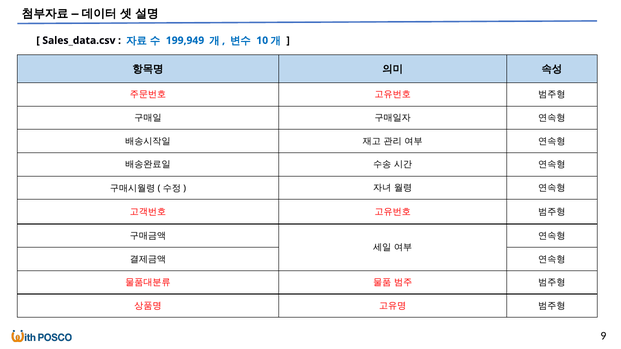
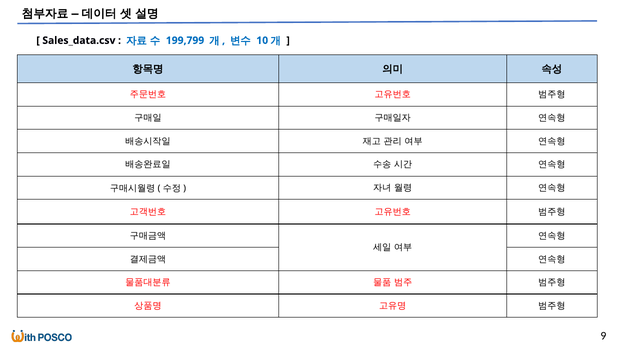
199,949: 199,949 -> 199,799
